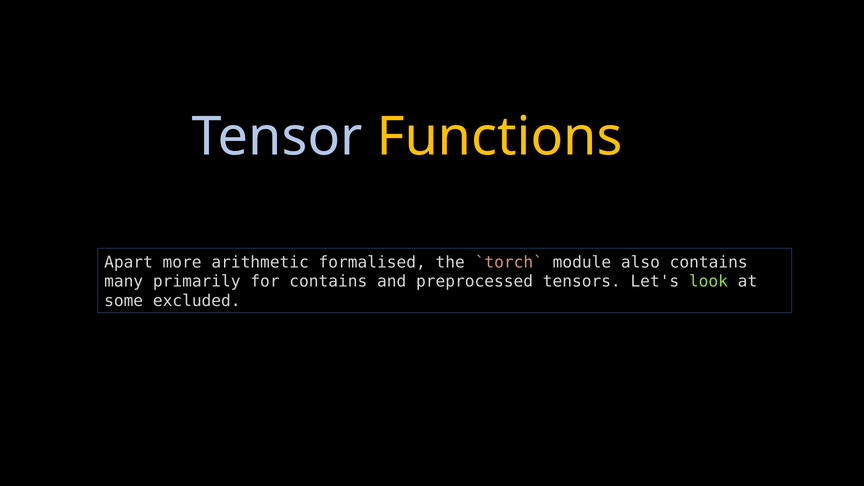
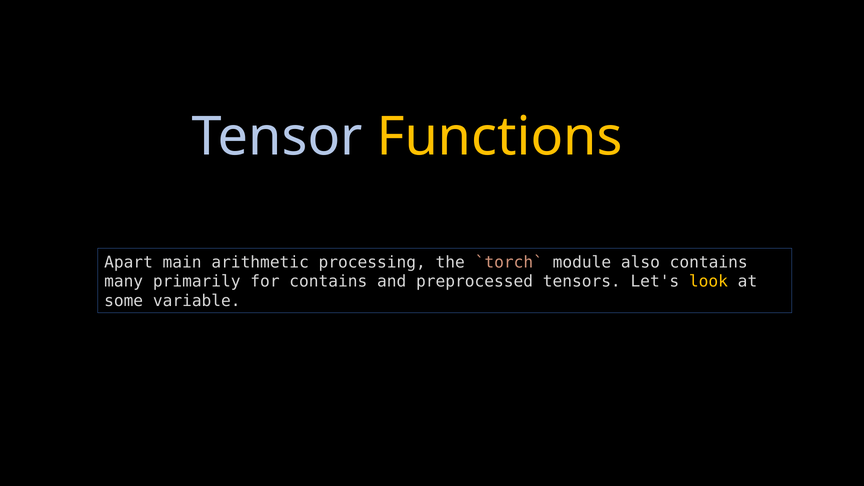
more: more -> main
formalised: formalised -> processing
look colour: light green -> yellow
excluded: excluded -> variable
